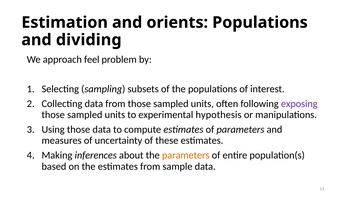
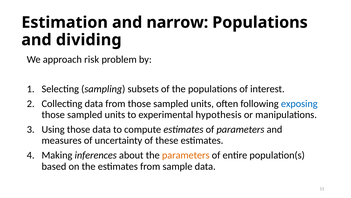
orients: orients -> narrow
feel: feel -> risk
exposing colour: purple -> blue
